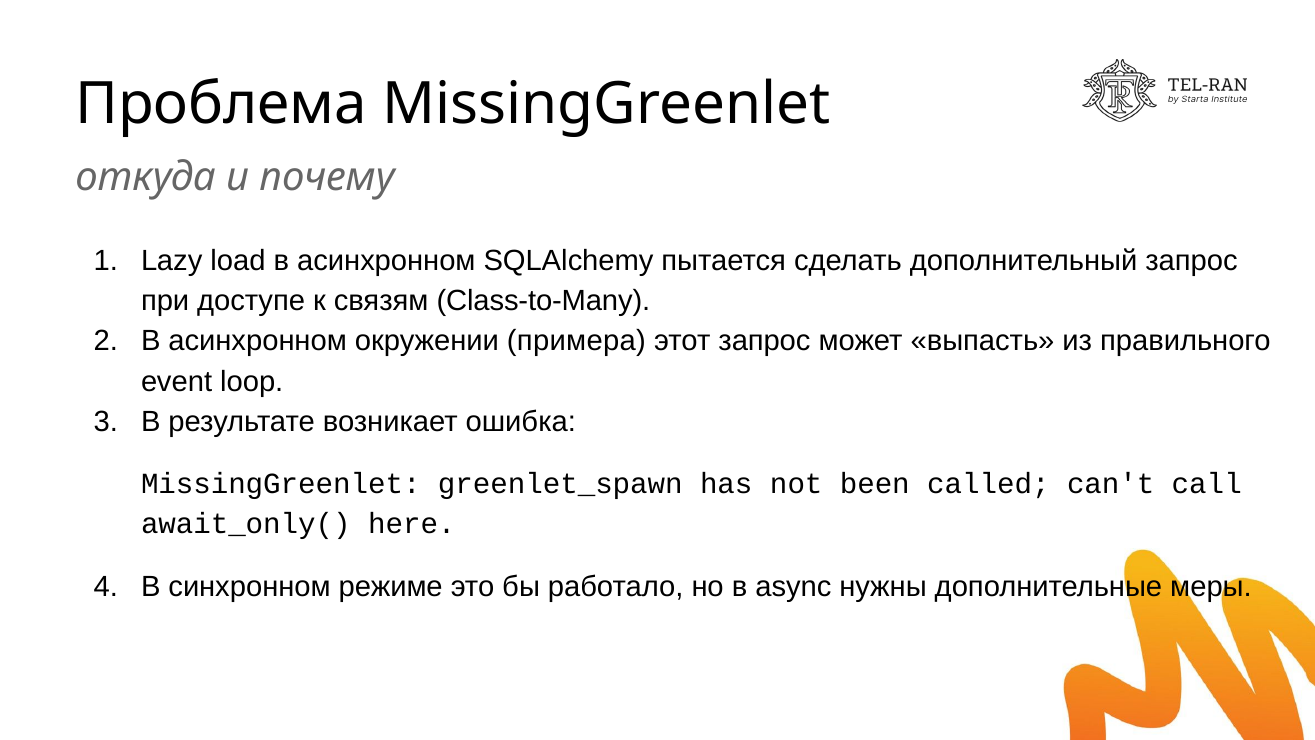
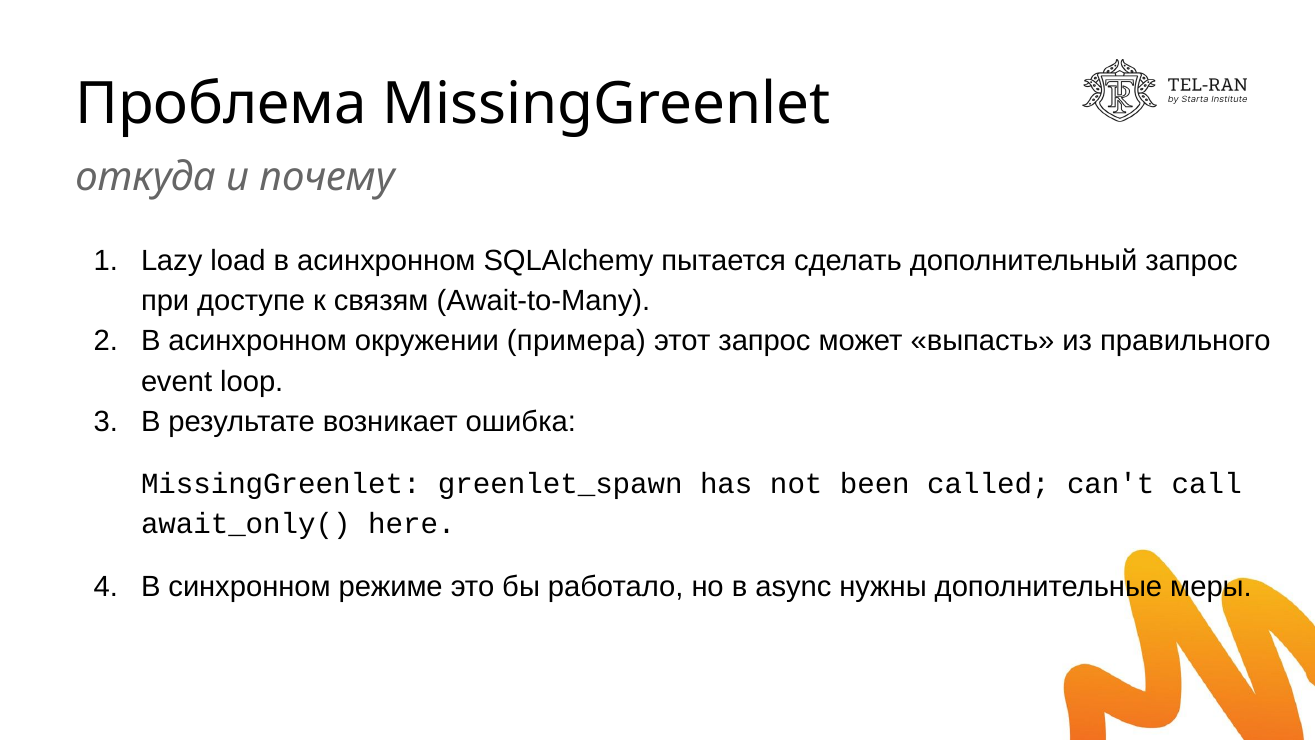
Class-to-Many: Class-to-Many -> Await-to-Many
